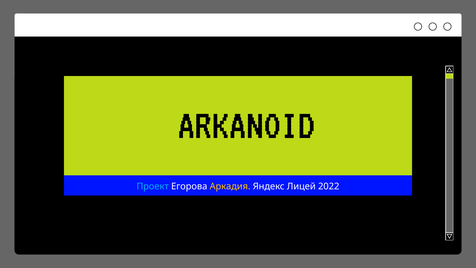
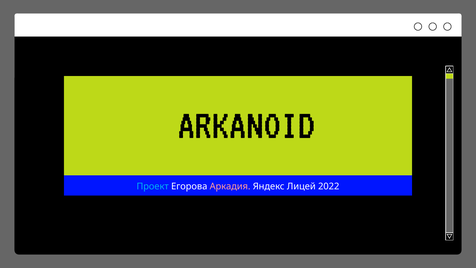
Аркадия colour: yellow -> pink
